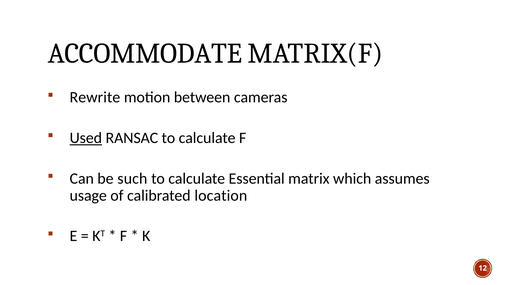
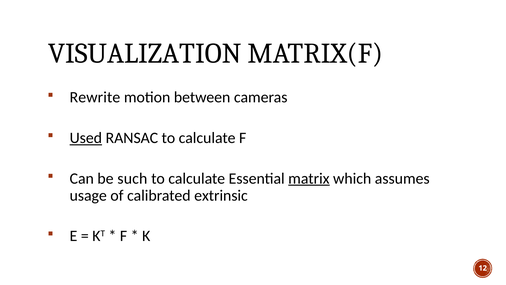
ACCOMMODATE: ACCOMMODATE -> VISUALIZATION
matrix underline: none -> present
location: location -> extrinsic
